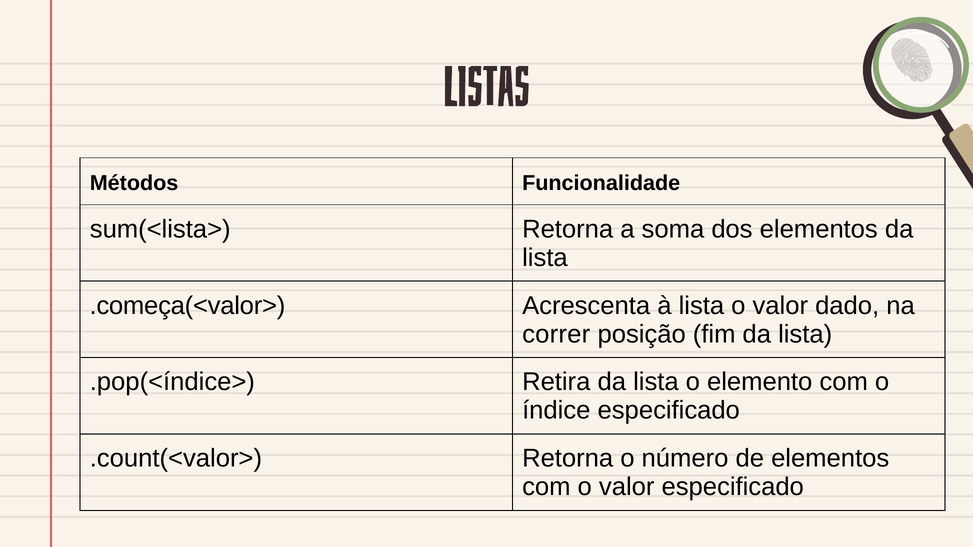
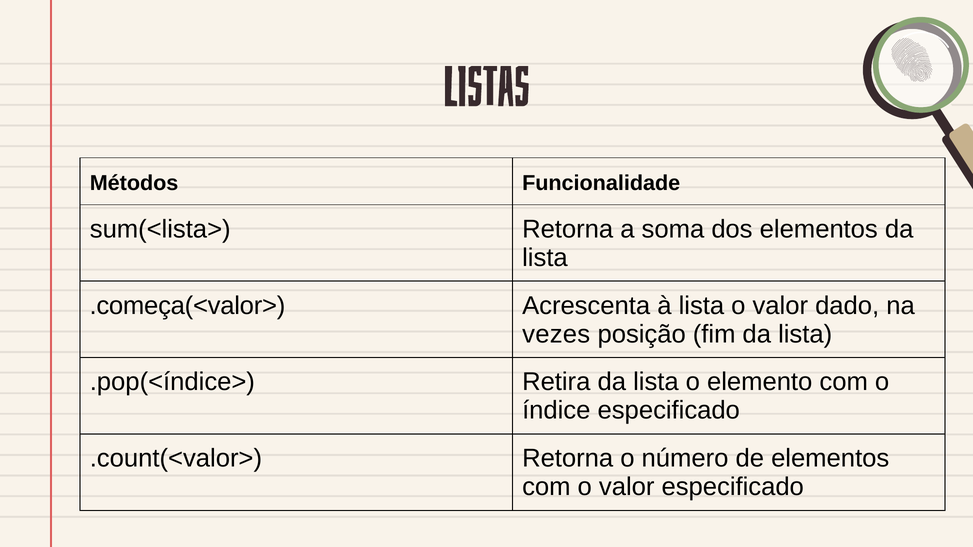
correr: correr -> vezes
